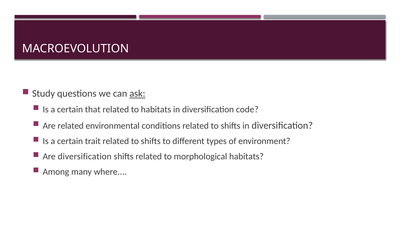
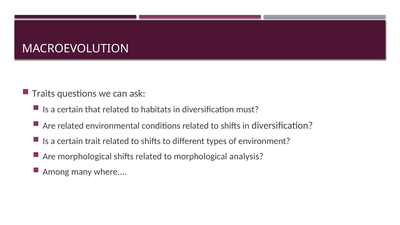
Study: Study -> Traits
ask underline: present -> none
code: code -> must
Are diversification: diversification -> morphological
morphological habitats: habitats -> analysis
